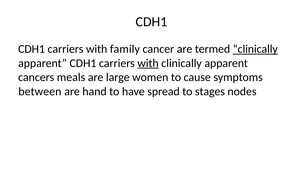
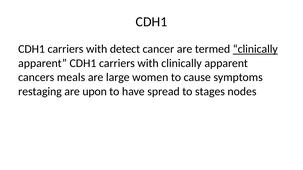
family: family -> detect
with at (148, 63) underline: present -> none
between: between -> restaging
hand: hand -> upon
